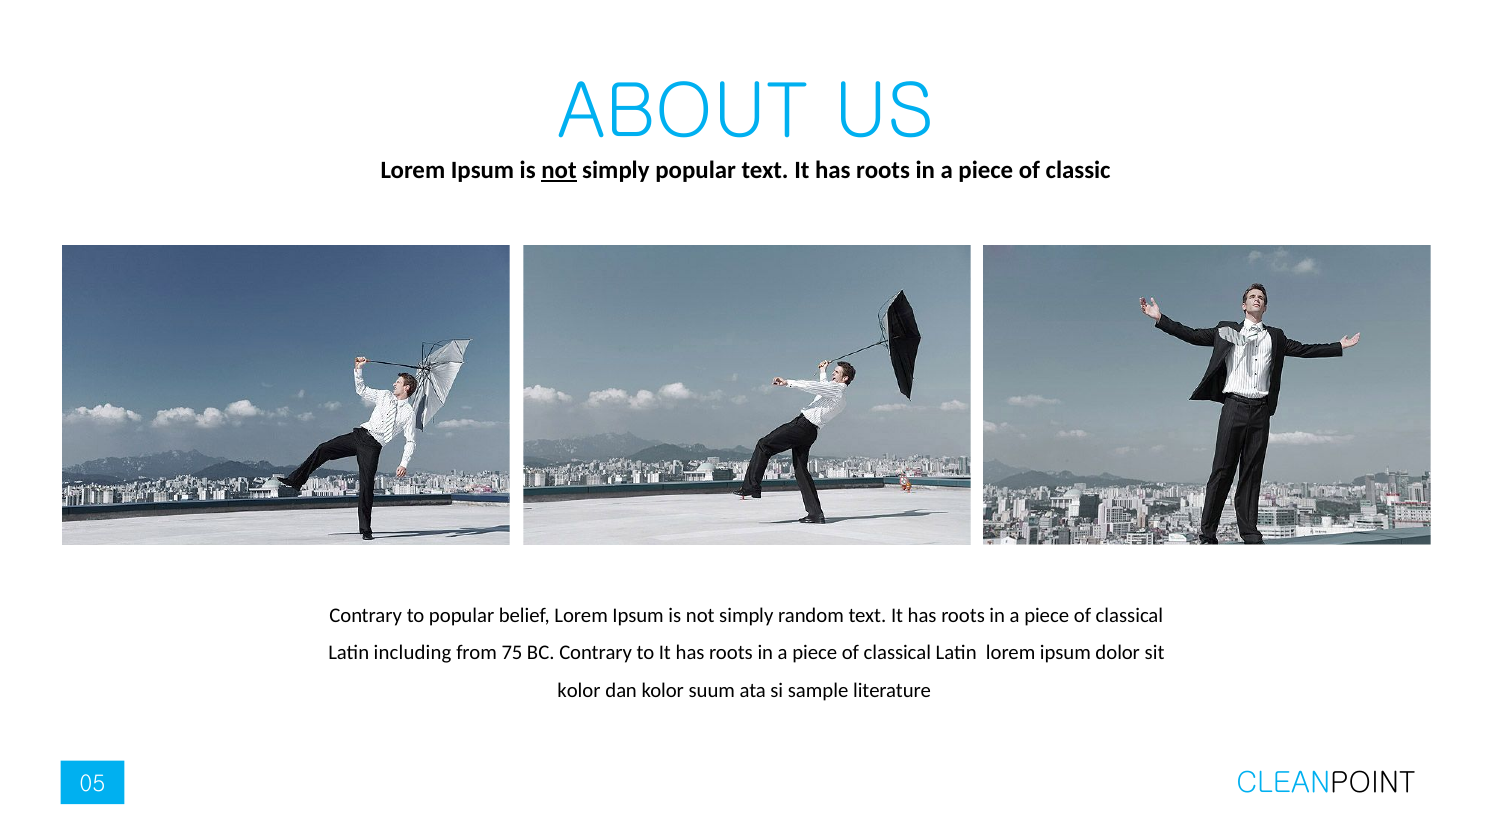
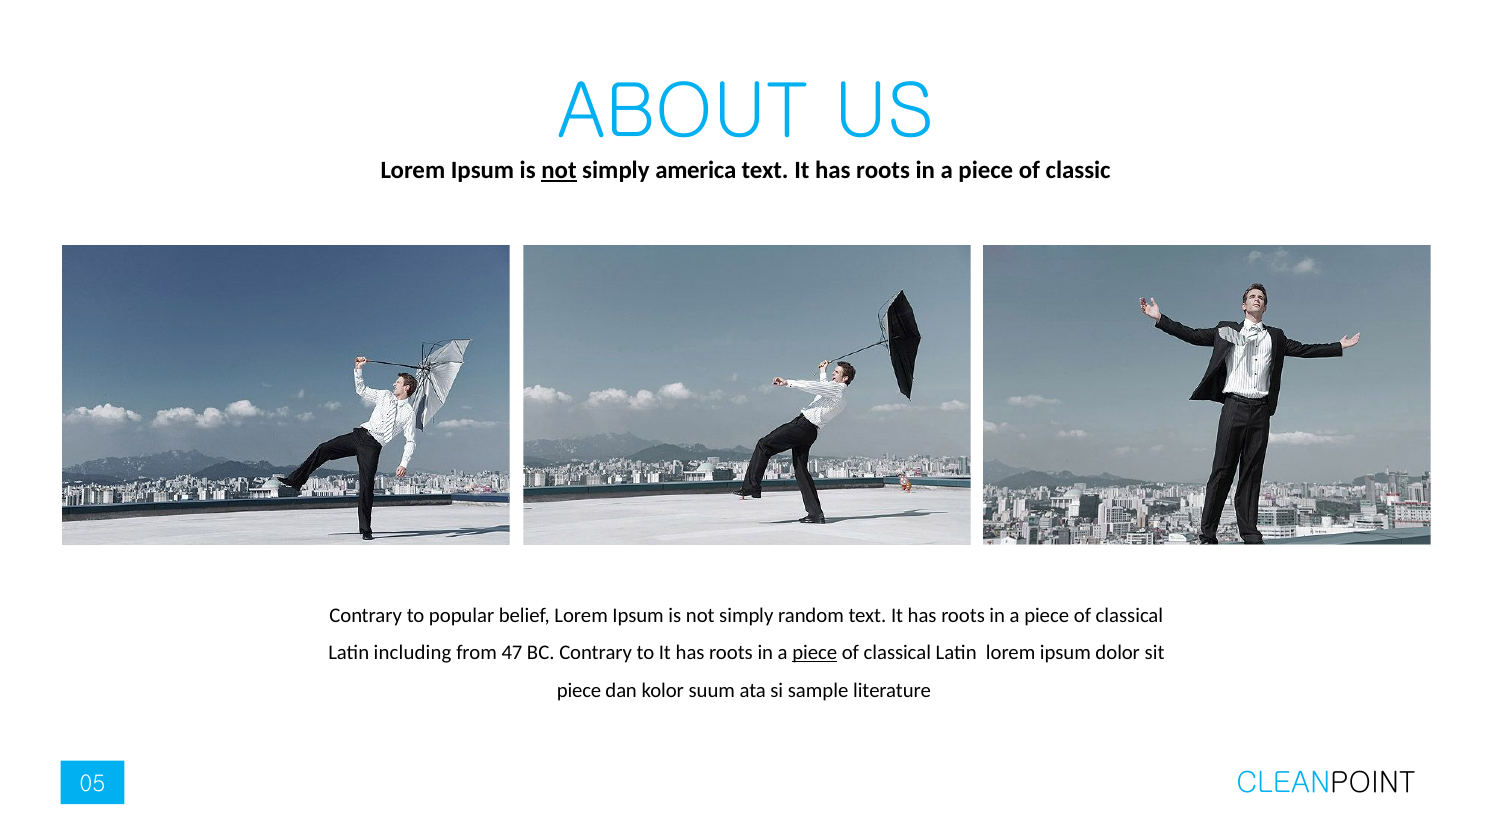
simply popular: popular -> america
75: 75 -> 47
piece at (815, 653) underline: none -> present
kolor at (579, 690): kolor -> piece
